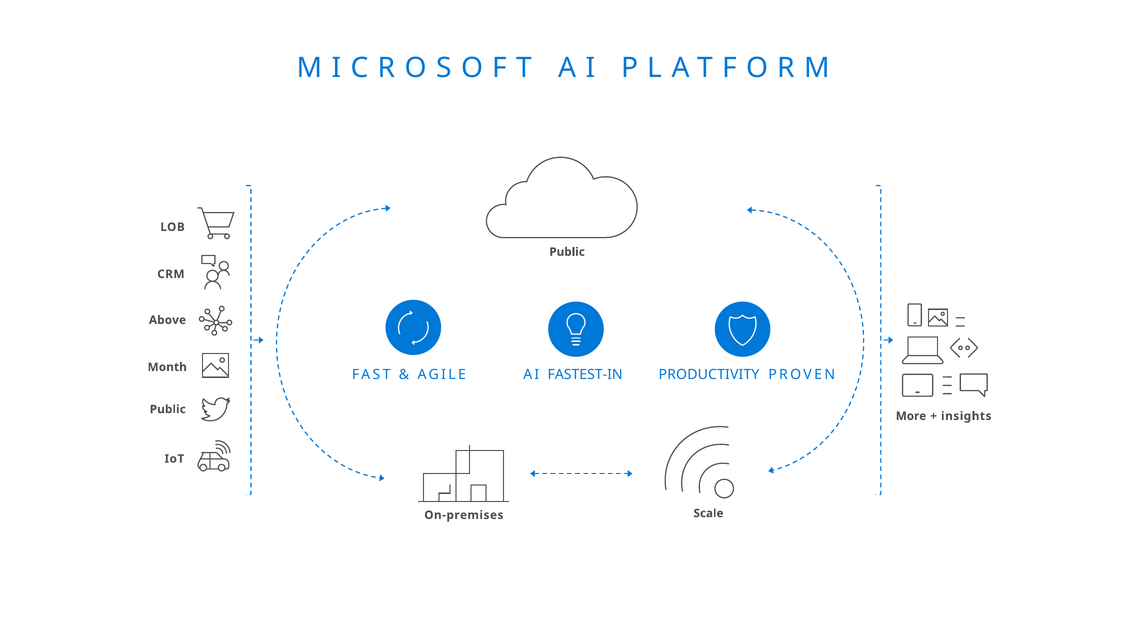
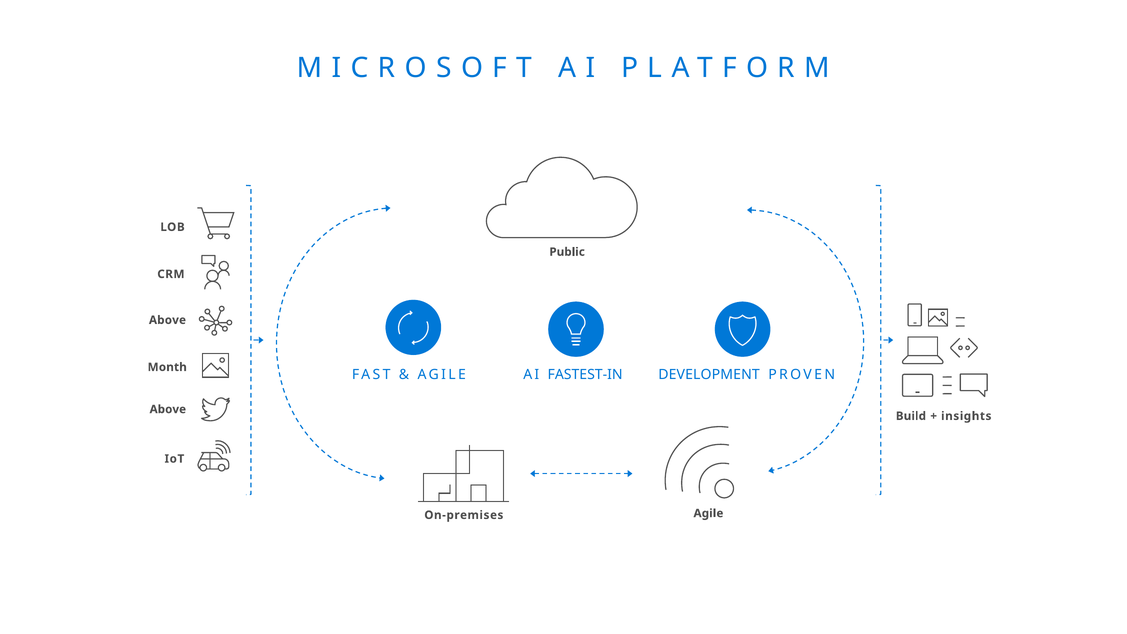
PRODUCTIVITY: PRODUCTIVITY -> DEVELOPMENT
Public at (168, 409): Public -> Above
More: More -> Build
On-premises Scale: Scale -> Agile
